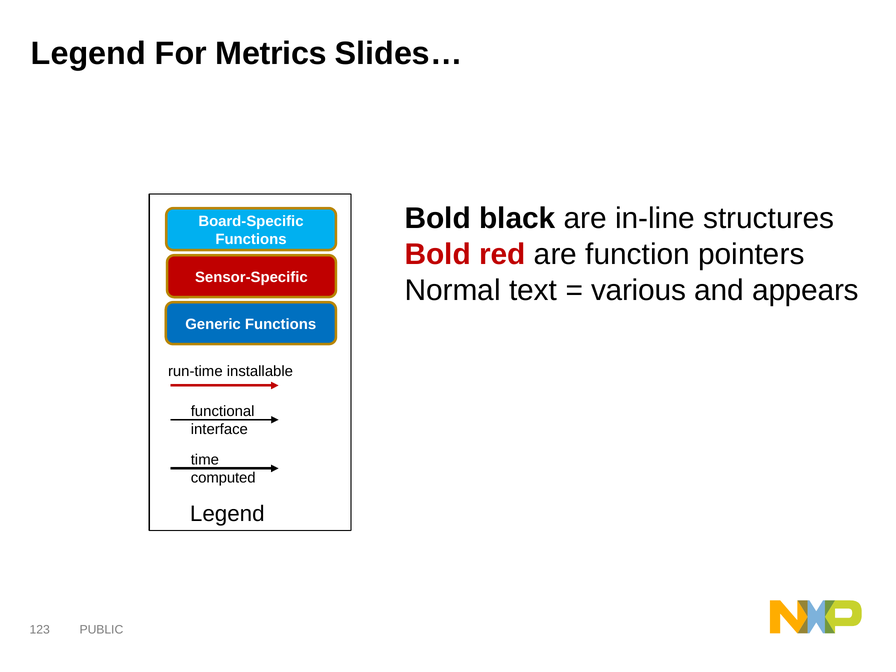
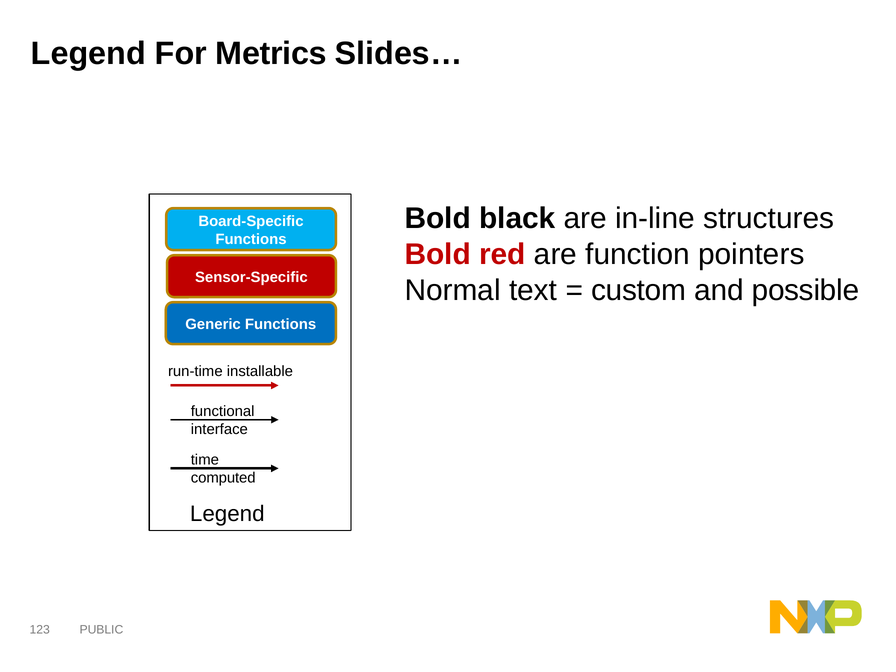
various: various -> custom
appears: appears -> possible
